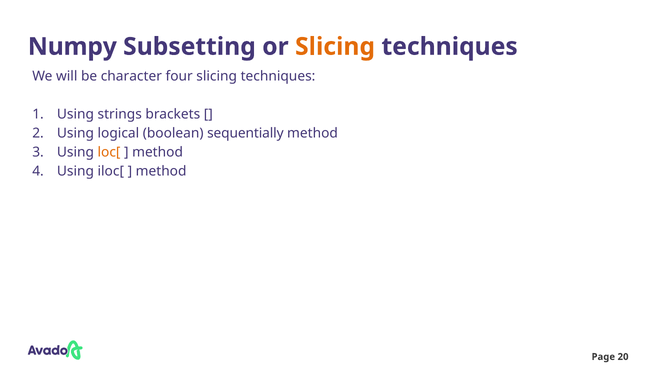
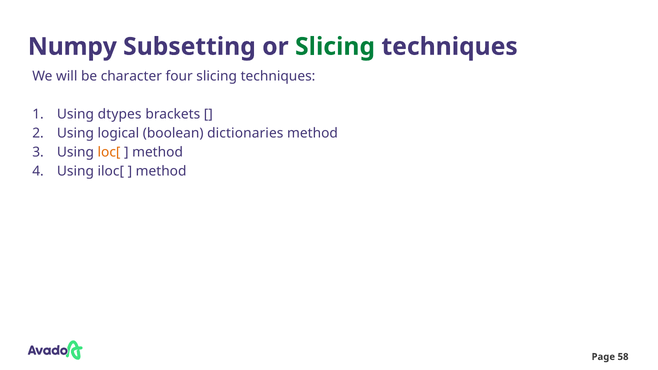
Slicing at (335, 47) colour: orange -> green
strings: strings -> dtypes
sequentially: sequentially -> dictionaries
20: 20 -> 58
